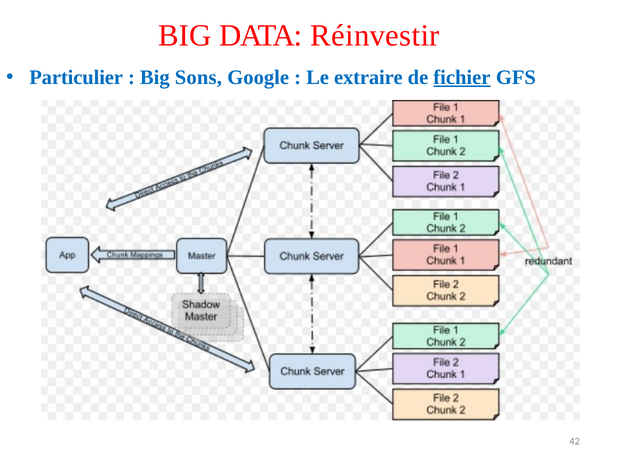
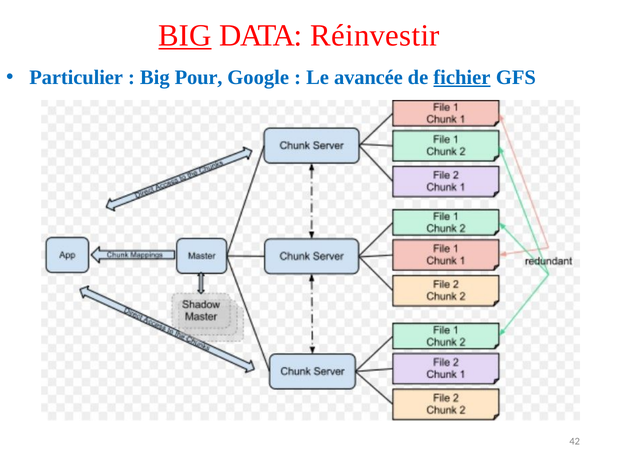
BIG at (185, 35) underline: none -> present
Sons: Sons -> Pour
extraire: extraire -> avancée
